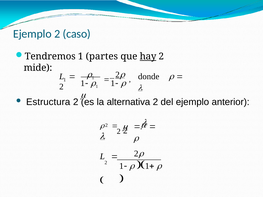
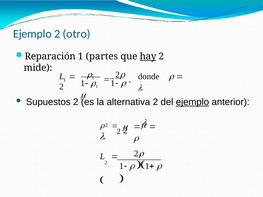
caso: caso -> otro
Tendremos: Tendremos -> Reparación
Estructura: Estructura -> Supuestos
ejemplo at (192, 102) underline: none -> present
